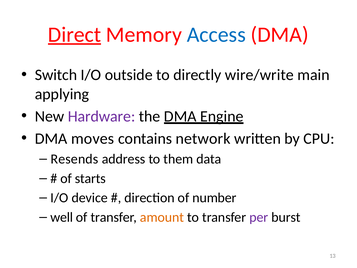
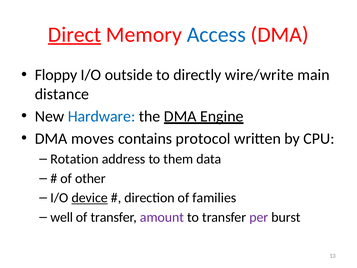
Switch: Switch -> Floppy
applying: applying -> distance
Hardware colour: purple -> blue
network: network -> protocol
Resends: Resends -> Rotation
starts: starts -> other
device underline: none -> present
number: number -> families
amount colour: orange -> purple
